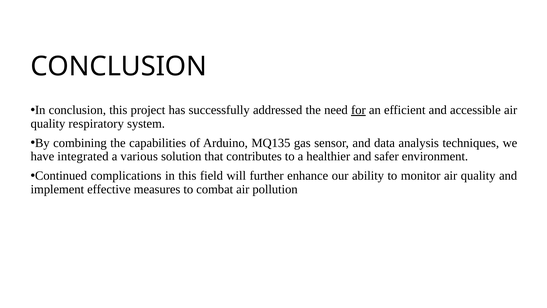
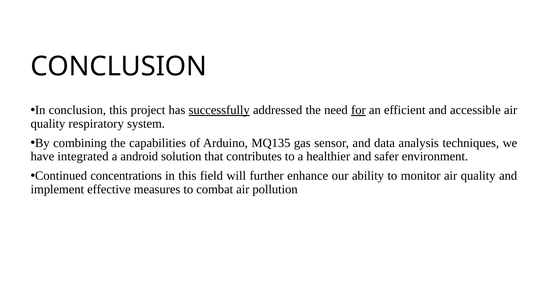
successfully underline: none -> present
various: various -> android
complications: complications -> concentrations
